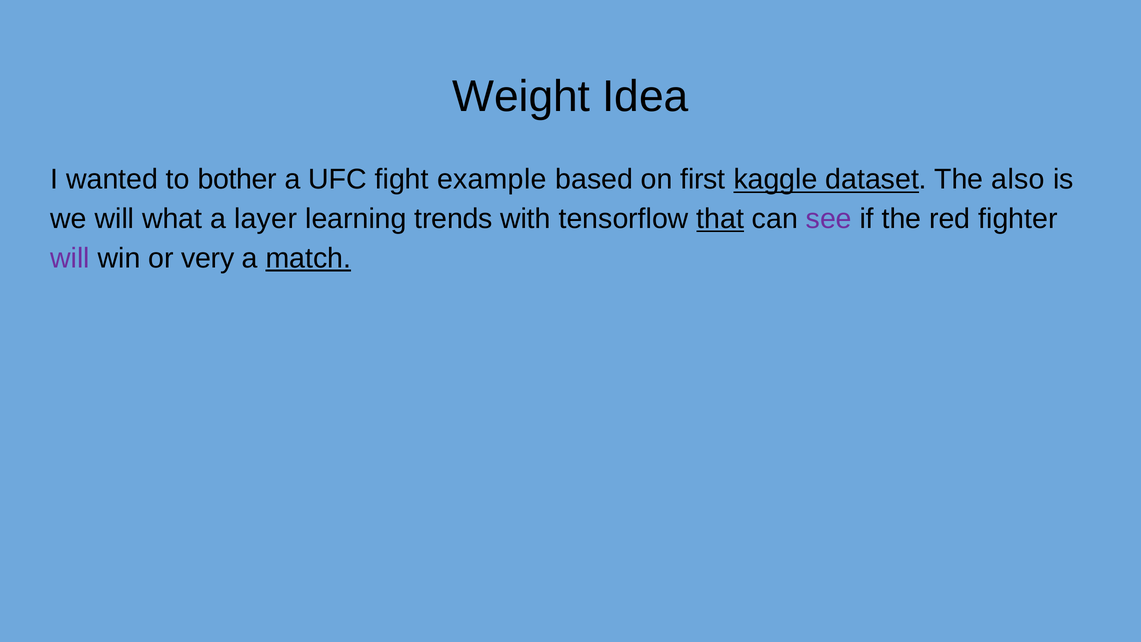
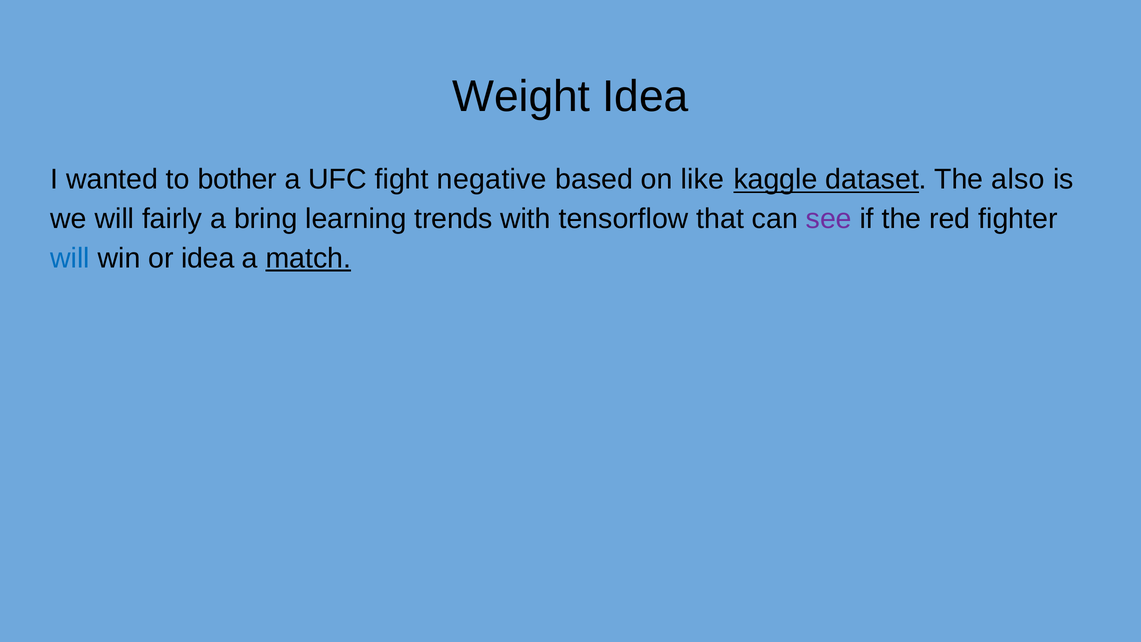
example: example -> negative
first: first -> like
what: what -> fairly
layer: layer -> bring
that underline: present -> none
will at (70, 258) colour: purple -> blue
or very: very -> idea
